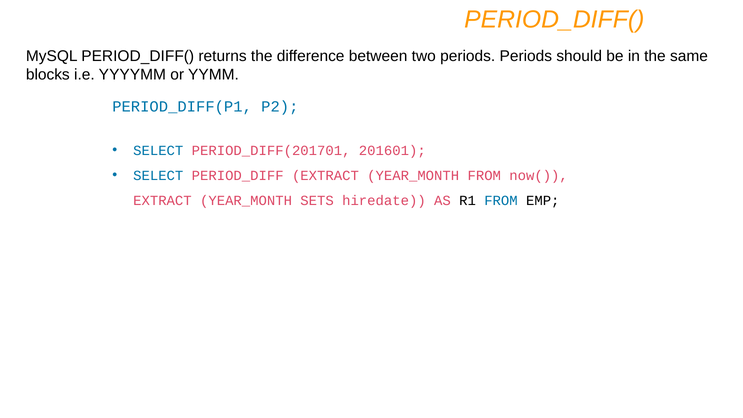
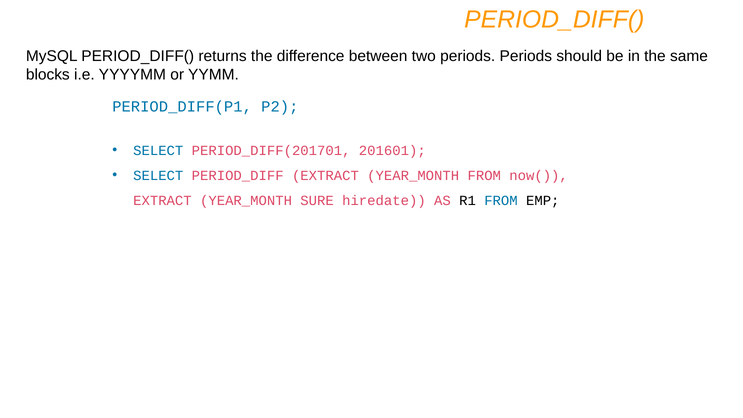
SETS: SETS -> SURE
